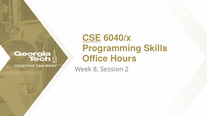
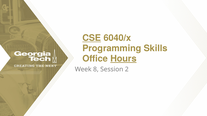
Hours underline: none -> present
